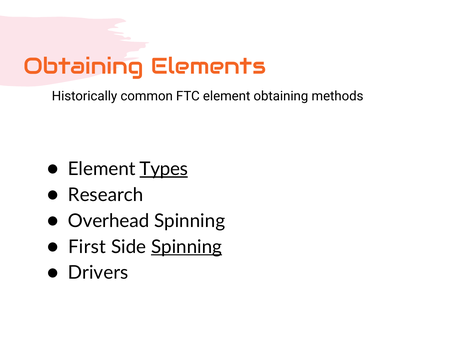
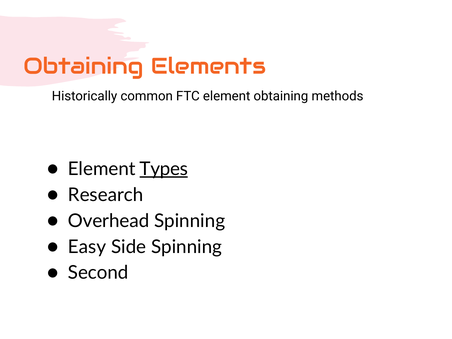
First: First -> Easy
Spinning at (187, 247) underline: present -> none
Drivers: Drivers -> Second
